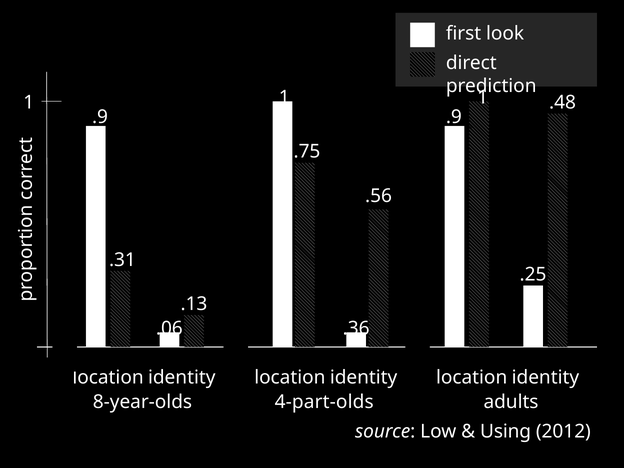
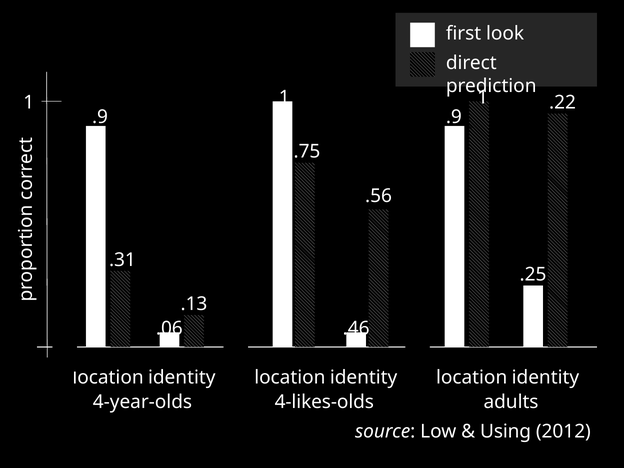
.48: .48 -> .22
.36: .36 -> .46
8-year-olds: 8-year-olds -> 4-year-olds
4-part-olds: 4-part-olds -> 4-likes-olds
